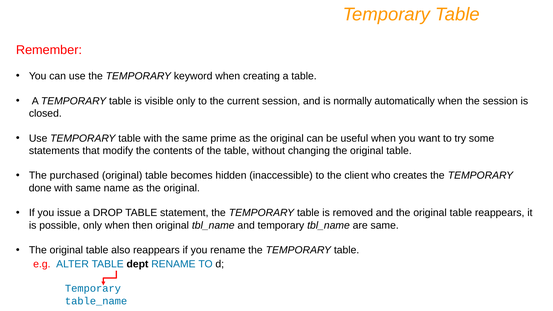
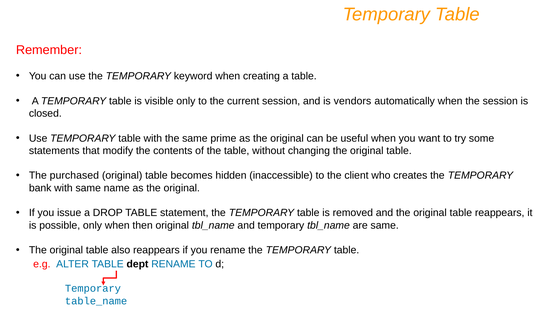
normally: normally -> vendors
done: done -> bank
